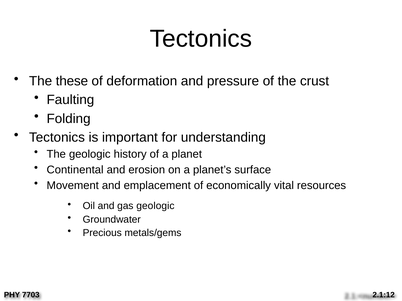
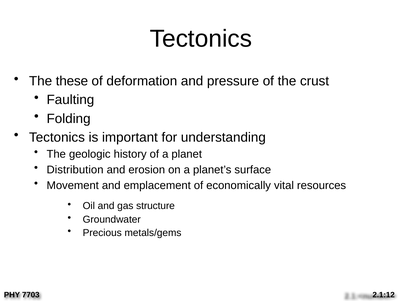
Continental: Continental -> Distribution
gas geologic: geologic -> structure
